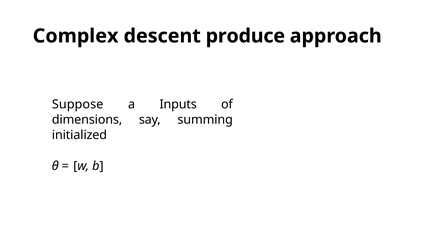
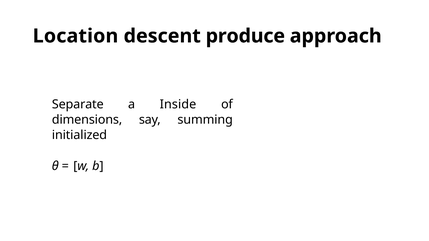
Complex: Complex -> Location
Suppose: Suppose -> Separate
Inputs: Inputs -> Inside
